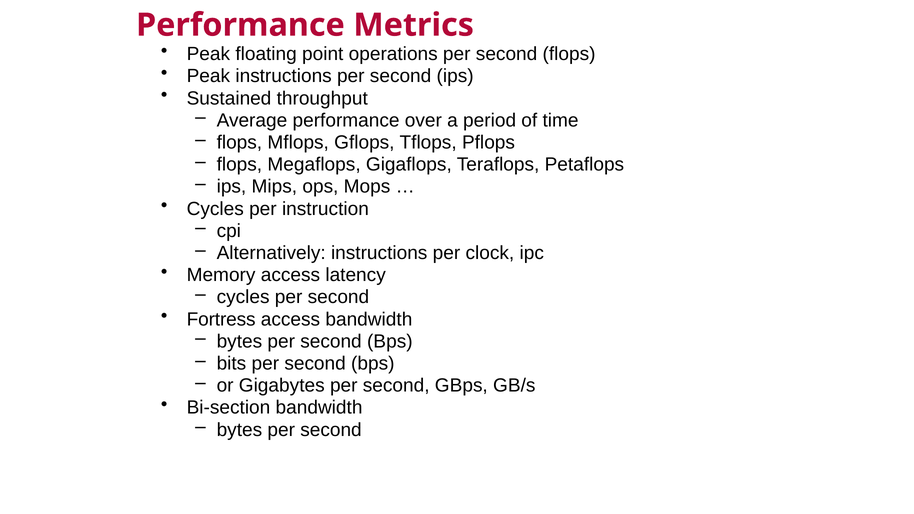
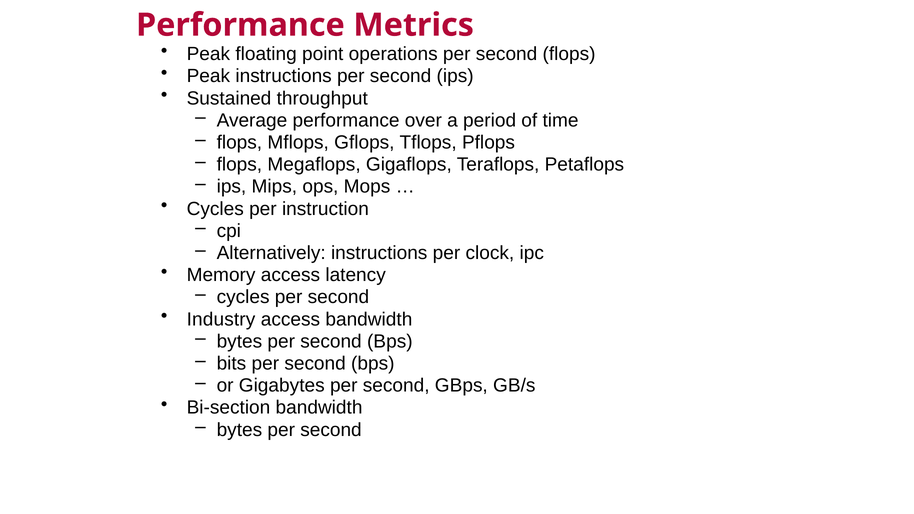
Fortress: Fortress -> Industry
